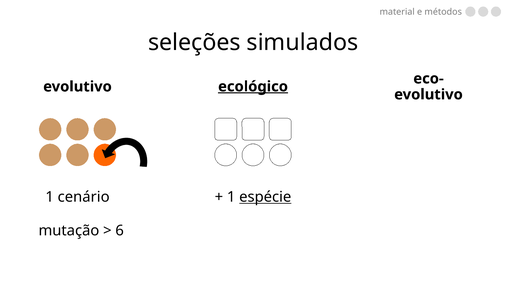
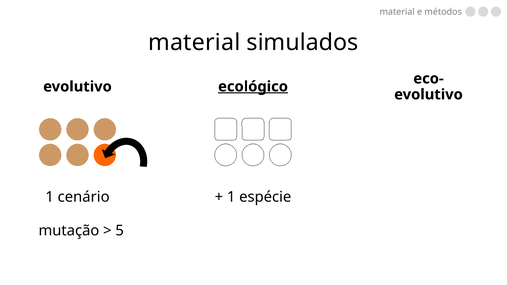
seleções at (194, 43): seleções -> material
espécie underline: present -> none
6: 6 -> 5
